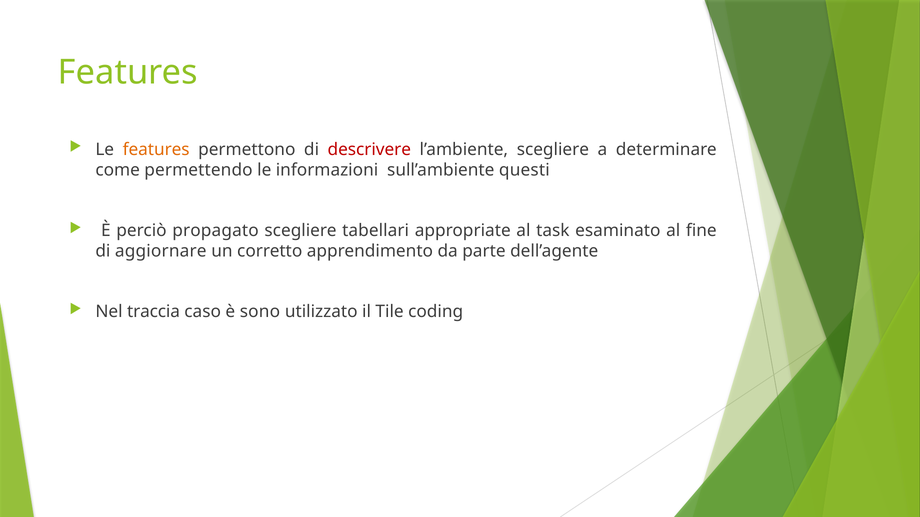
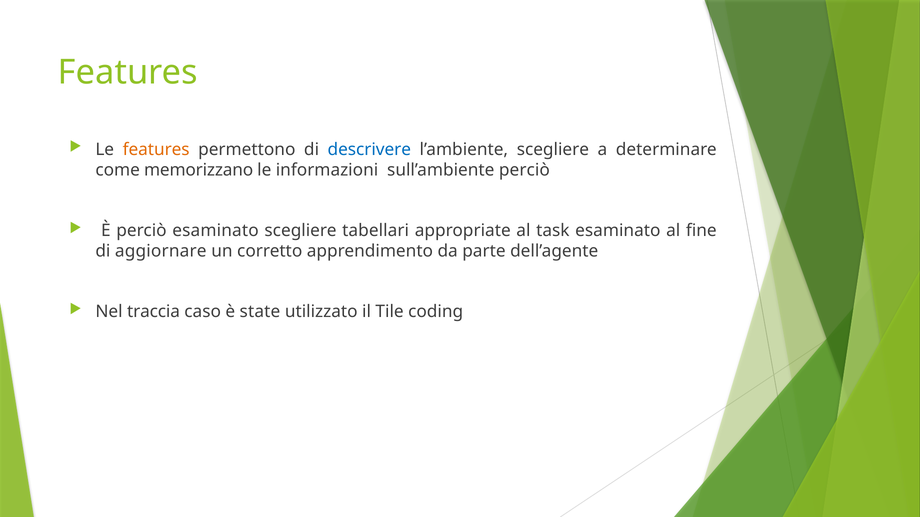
descrivere colour: red -> blue
permettendo: permettendo -> memorizzano
sull’ambiente questi: questi -> perciò
perciò propagato: propagato -> esaminato
sono: sono -> state
